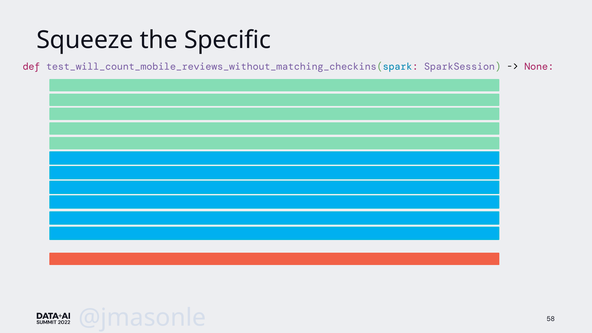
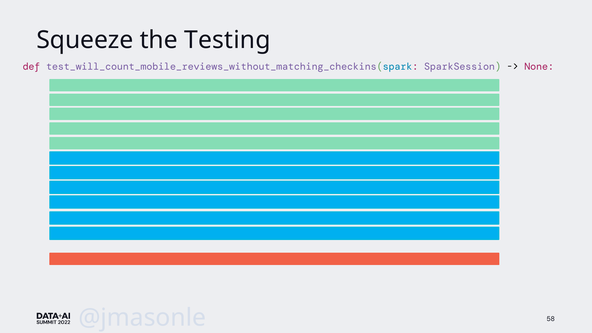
Specific: Specific -> Testing
